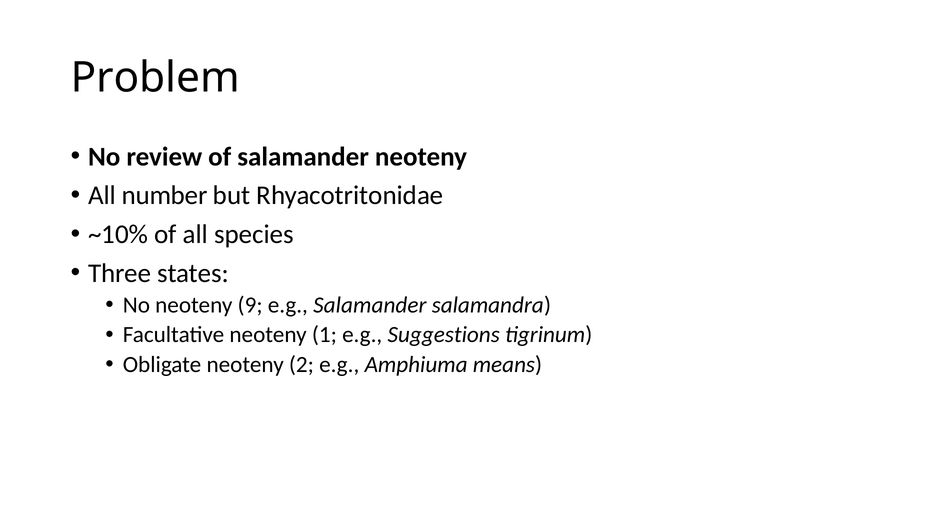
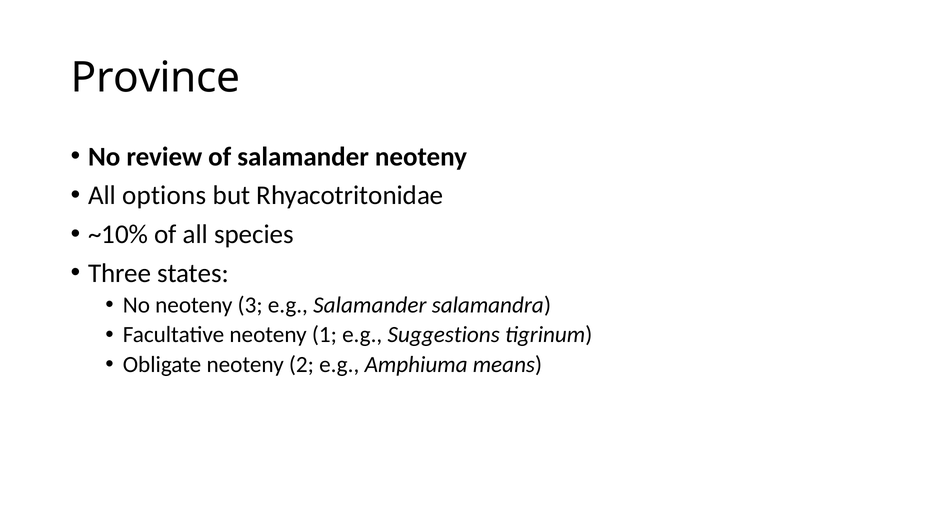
Problem: Problem -> Province
number: number -> options
9: 9 -> 3
